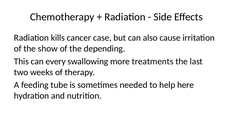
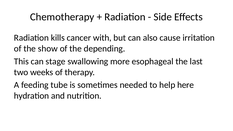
case: case -> with
every: every -> stage
treatments: treatments -> esophageal
